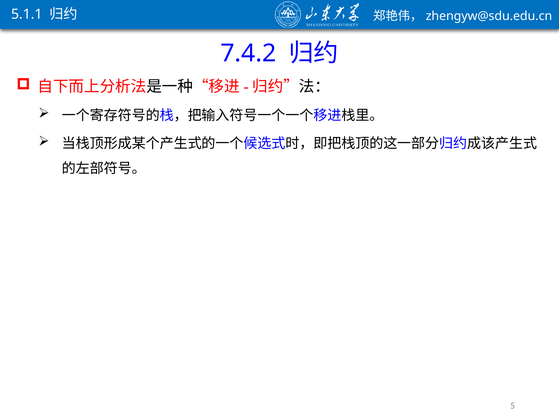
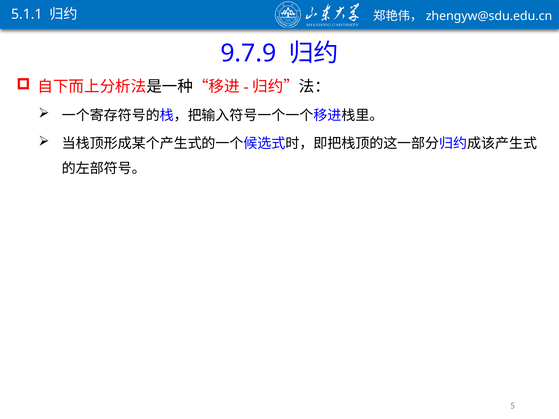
7.4.2: 7.4.2 -> 9.7.9
